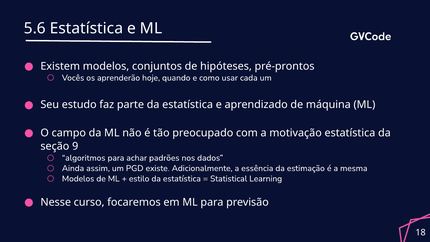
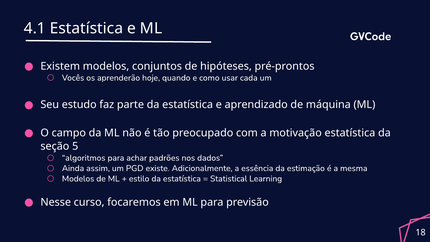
5.6: 5.6 -> 4.1
9: 9 -> 5
